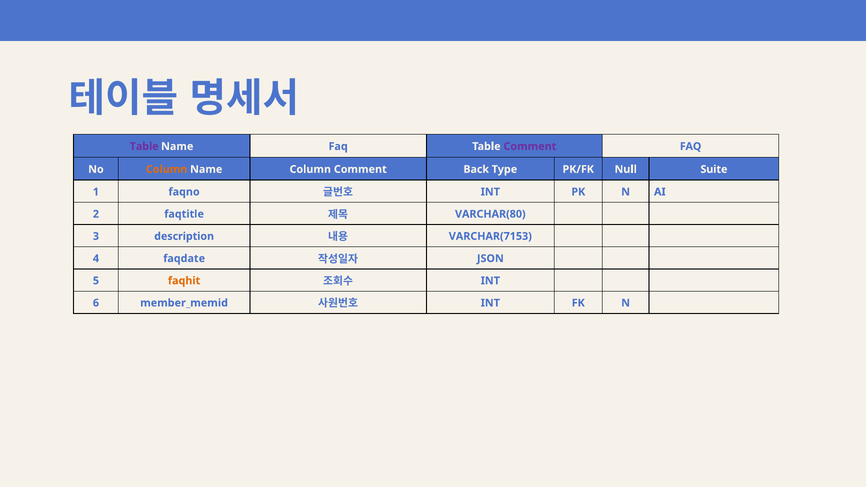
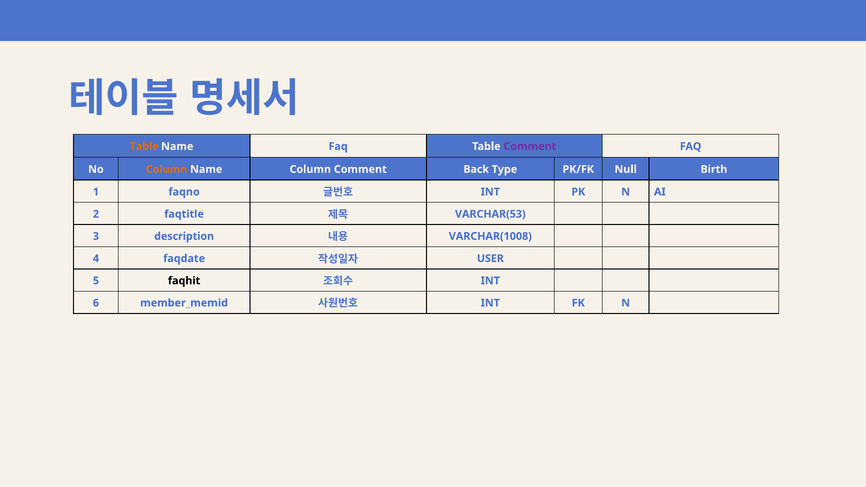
Table at (144, 146) colour: purple -> orange
Suite: Suite -> Birth
VARCHAR(80: VARCHAR(80 -> VARCHAR(53
VARCHAR(7153: VARCHAR(7153 -> VARCHAR(1008
JSON: JSON -> USER
faqhit colour: orange -> black
